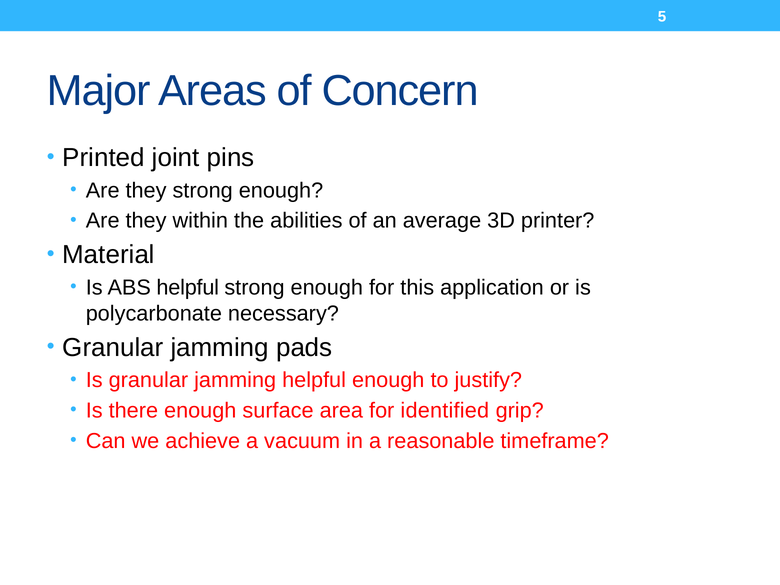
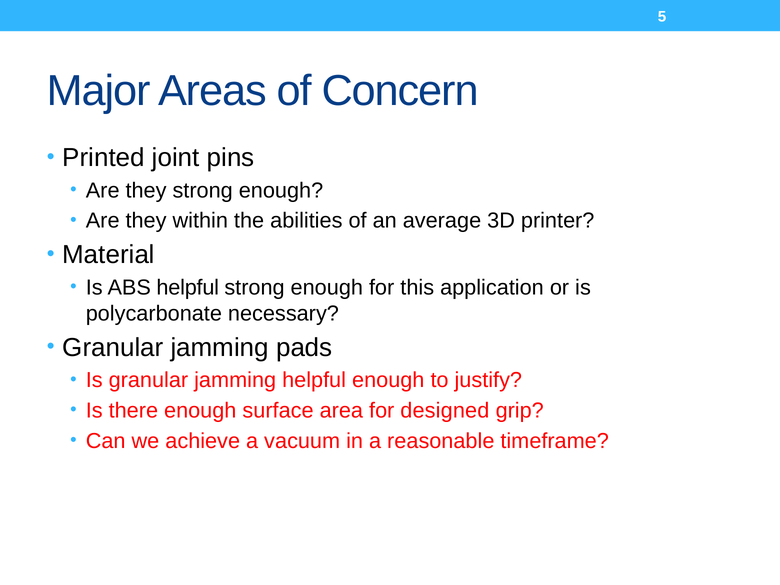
identified: identified -> designed
